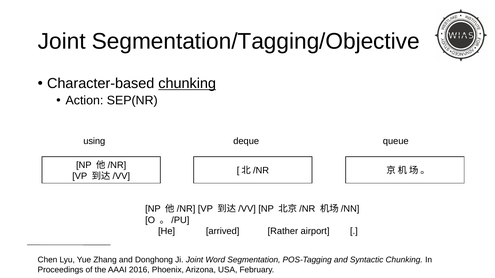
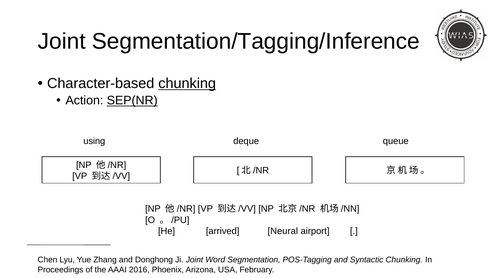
Segmentation/Tagging/Objective: Segmentation/Tagging/Objective -> Segmentation/Tagging/Inference
SEP(NR underline: none -> present
Rather: Rather -> Neural
